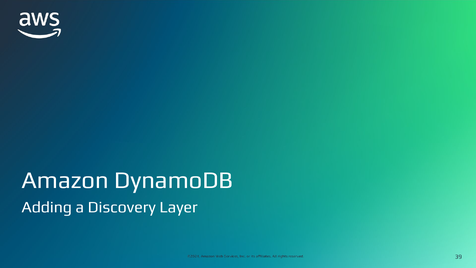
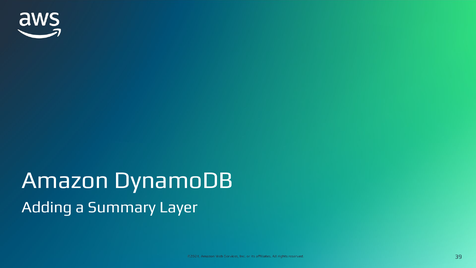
Discovery: Discovery -> Summary
